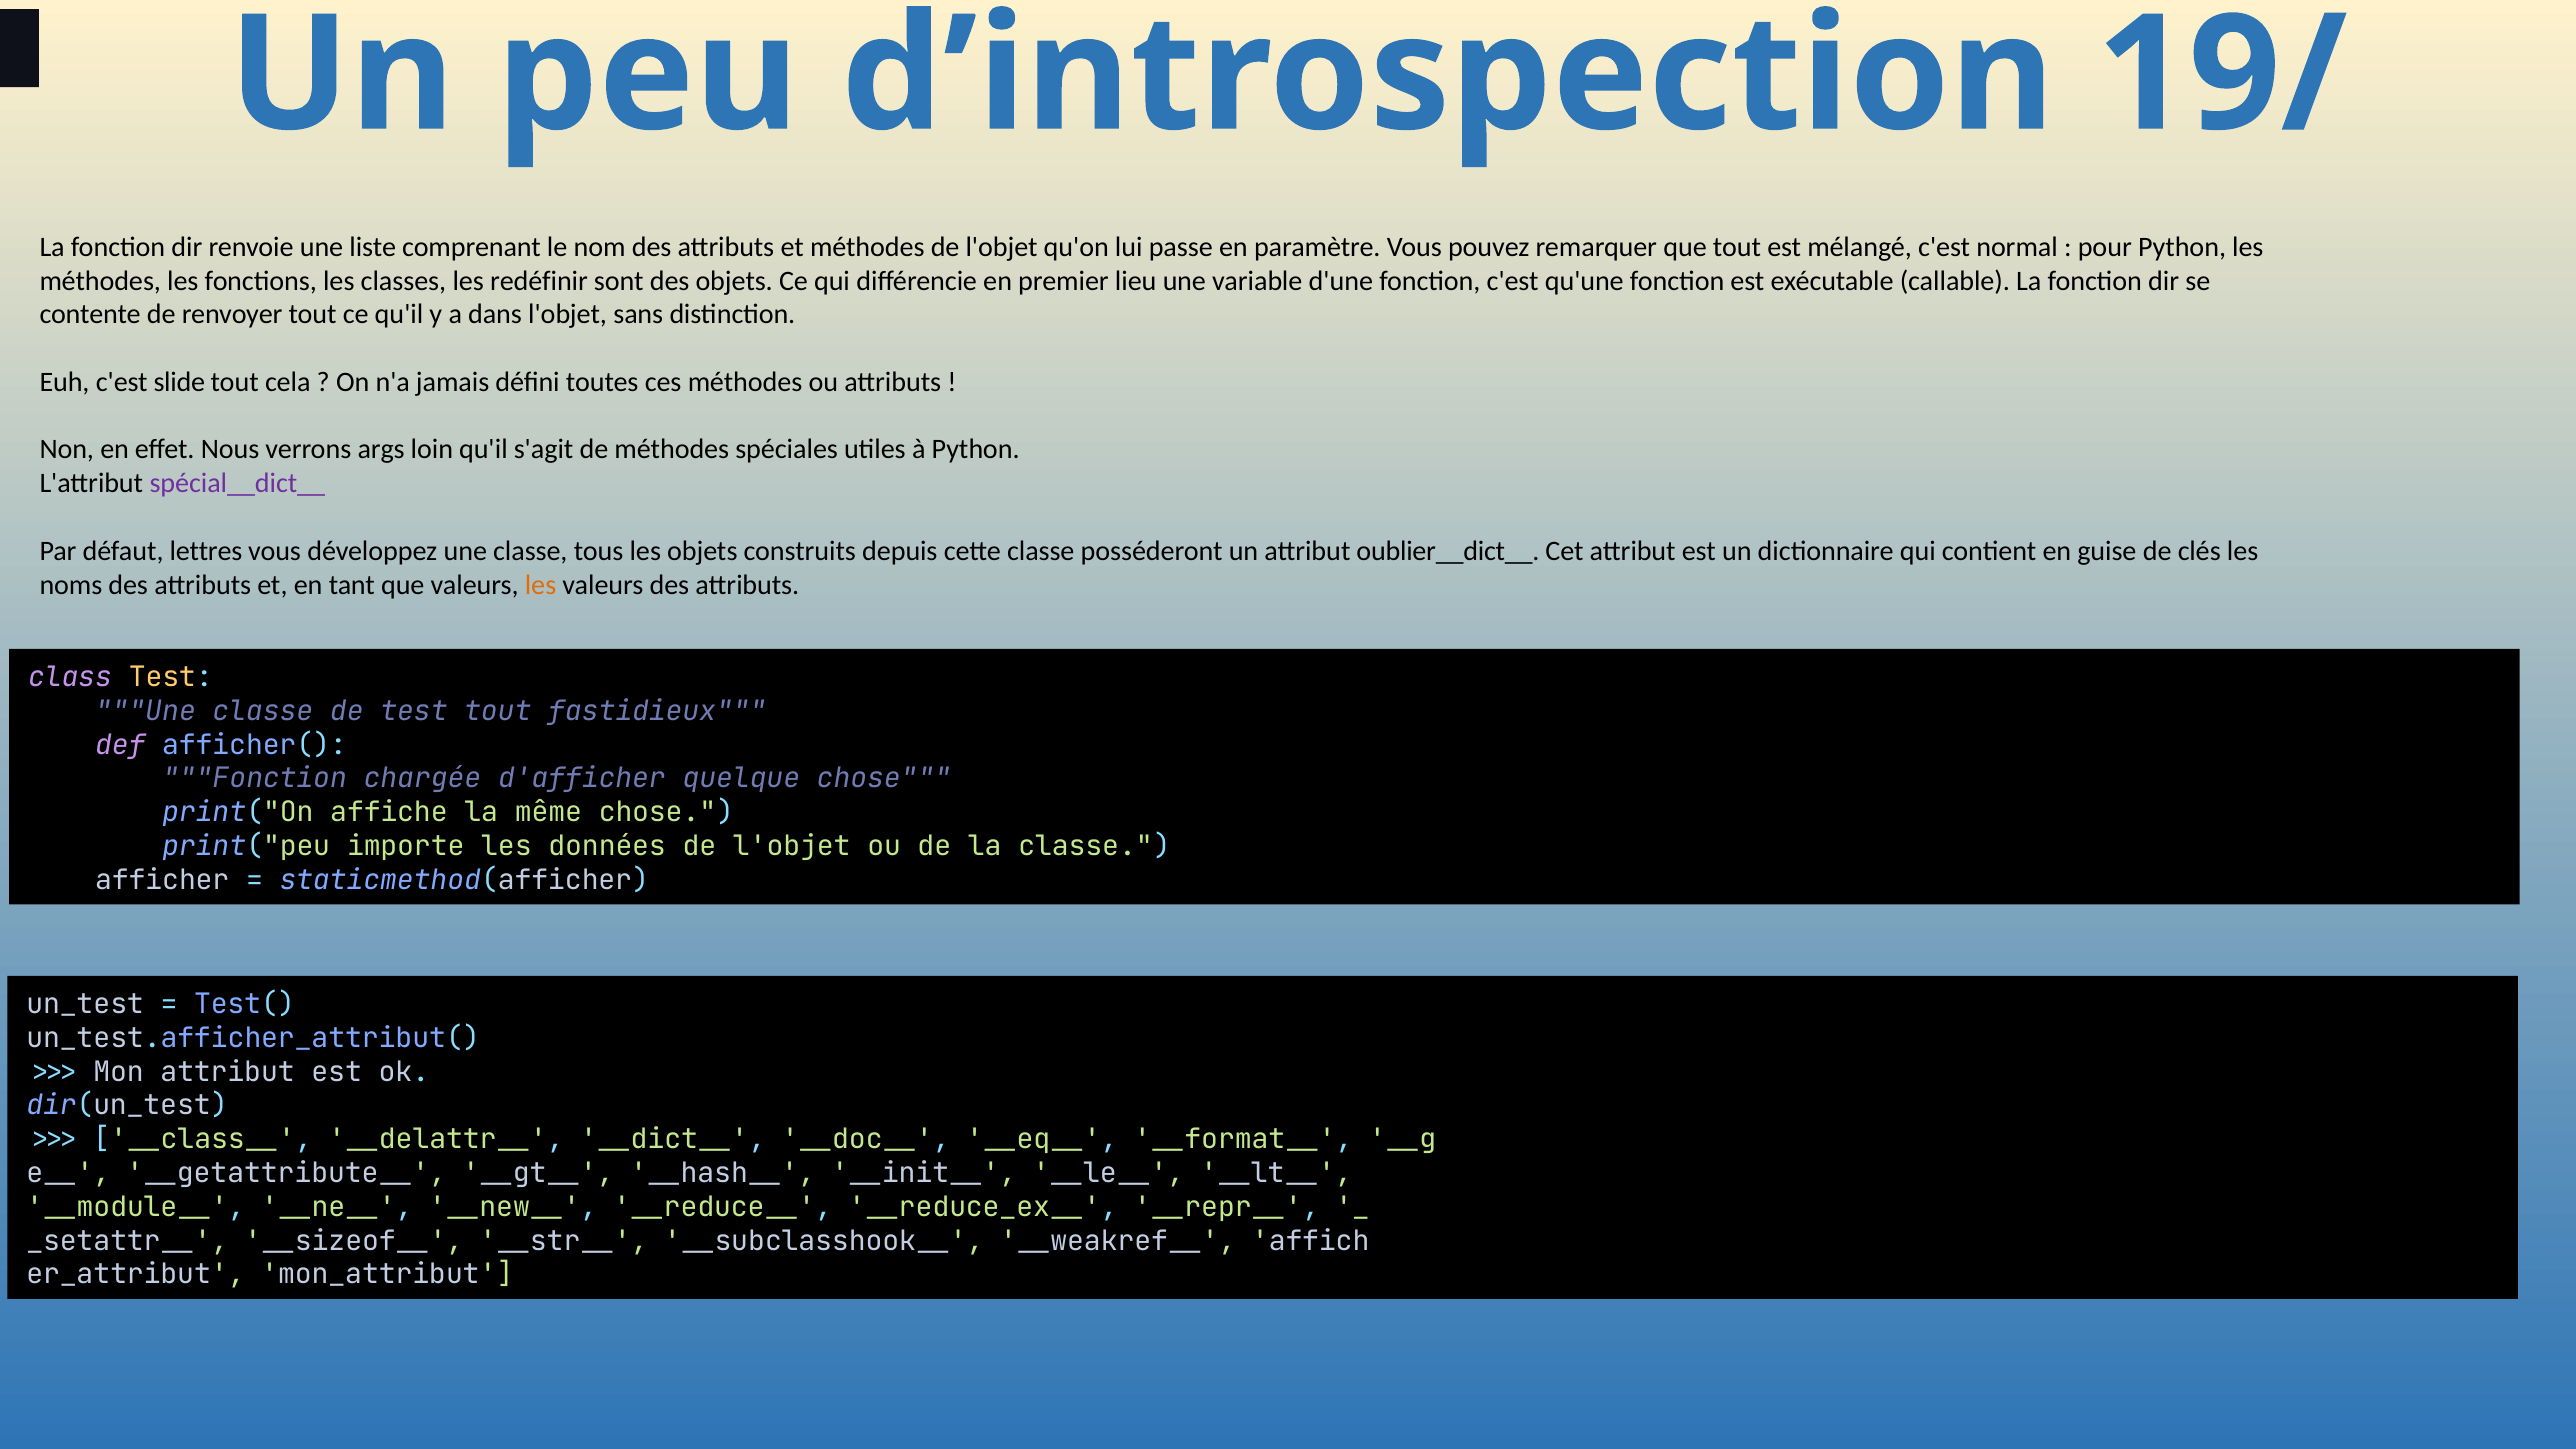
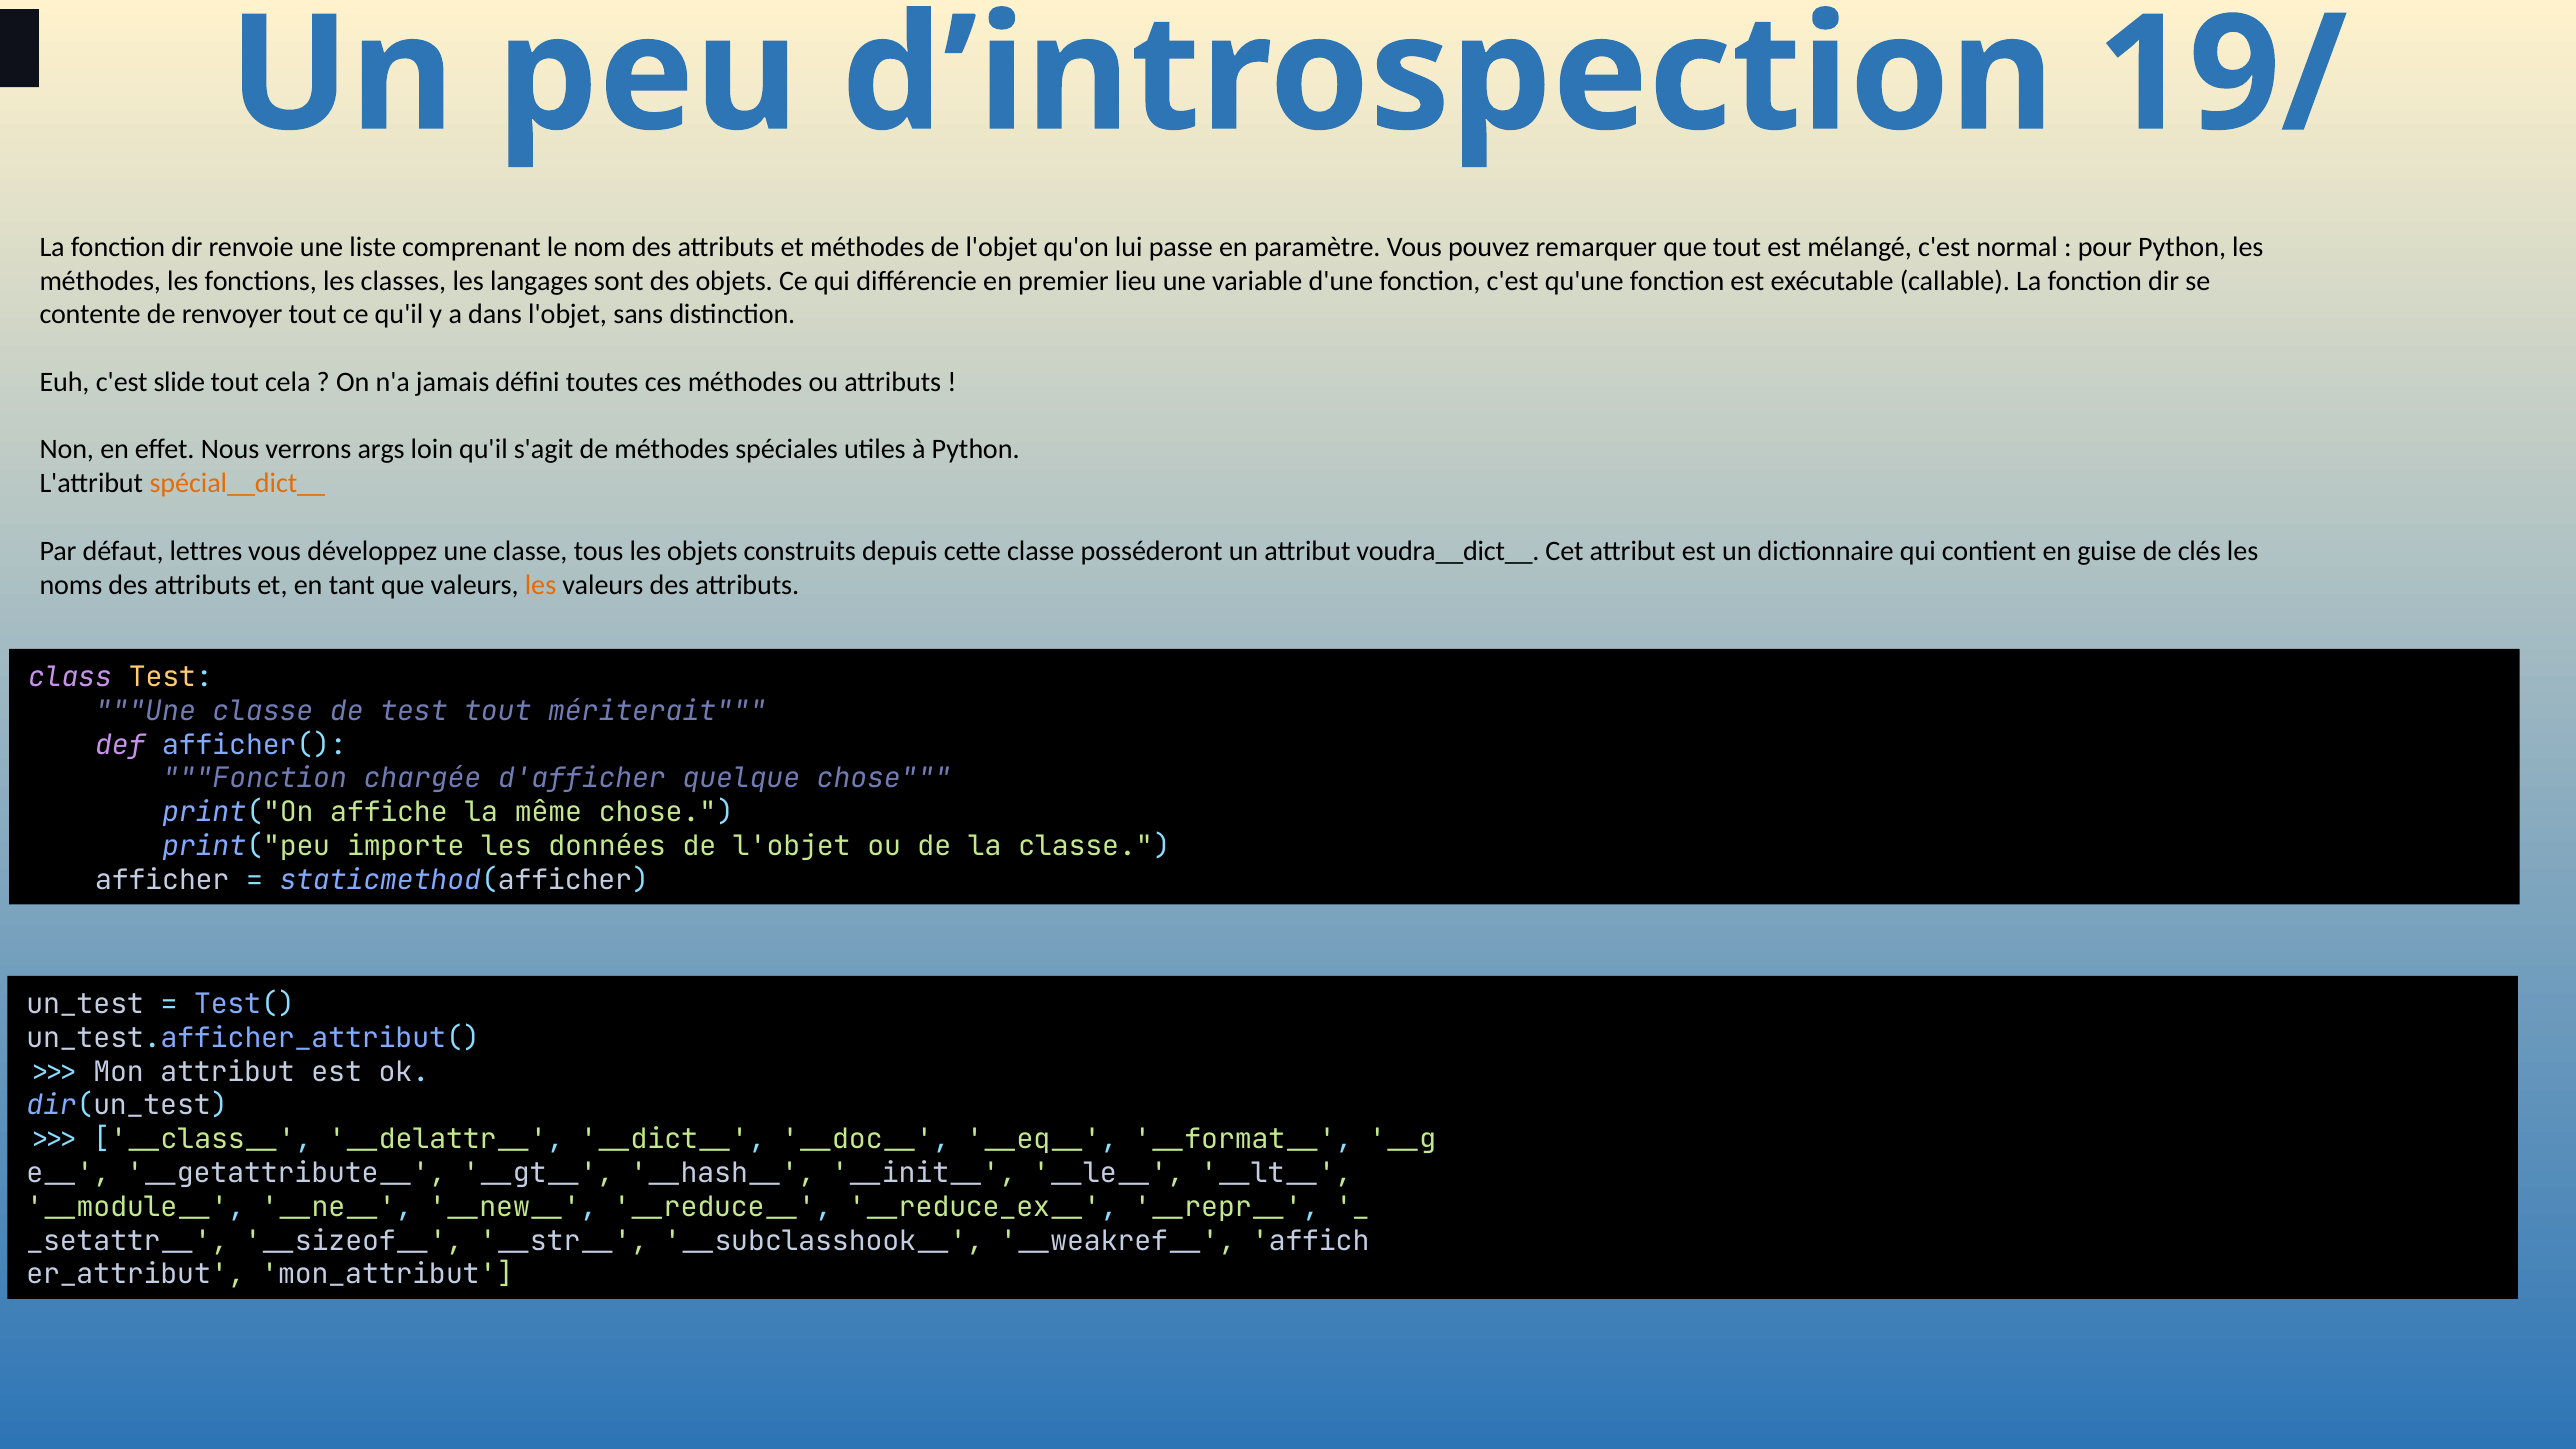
redéfinir: redéfinir -> langages
spécial__dict__ colour: purple -> orange
oublier__dict__: oublier__dict__ -> voudra__dict__
fastidieux: fastidieux -> mériterait
